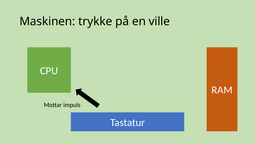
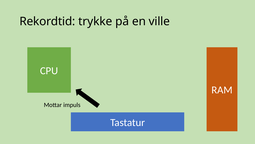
Maskinen: Maskinen -> Rekordtid
